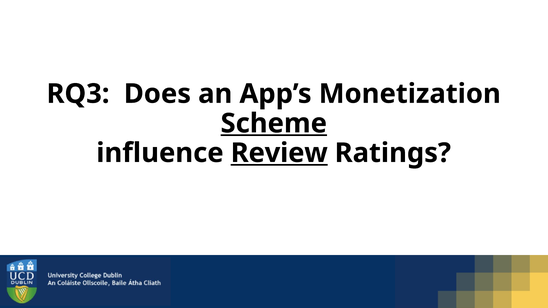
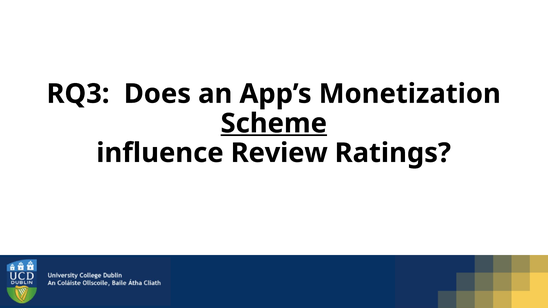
Review underline: present -> none
